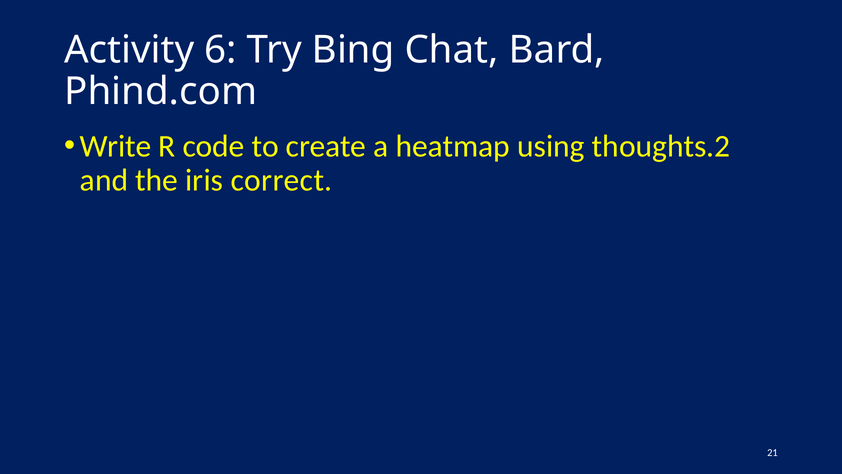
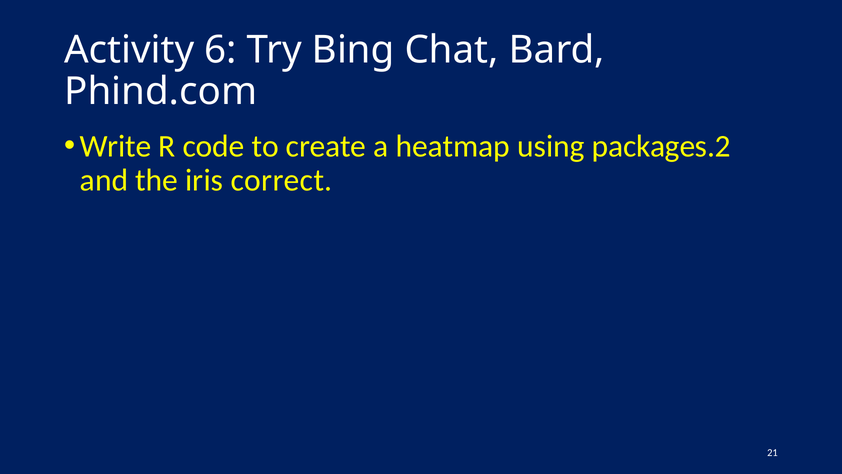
thoughts.2: thoughts.2 -> packages.2
